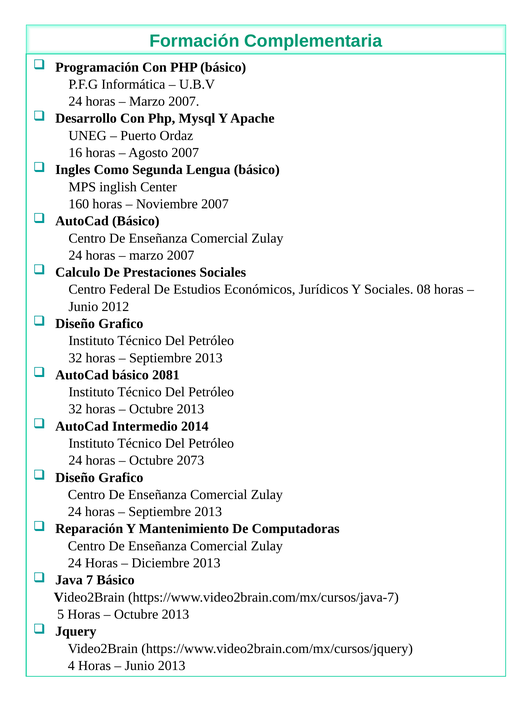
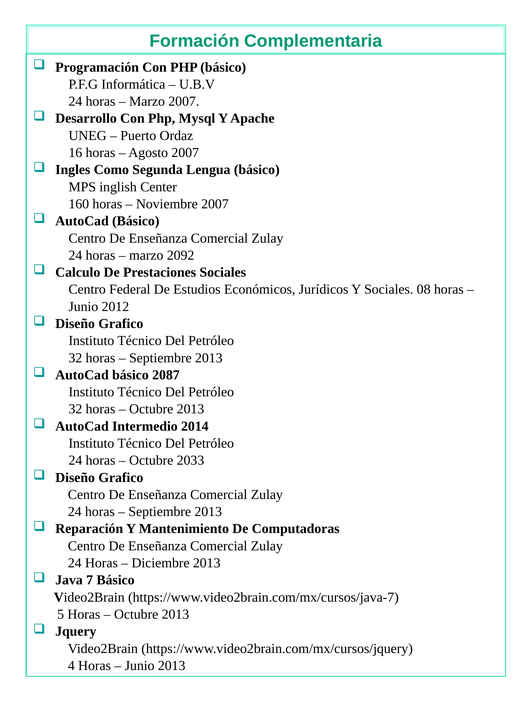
2007 at (181, 255): 2007 -> 2092
2081: 2081 -> 2087
2073: 2073 -> 2033
